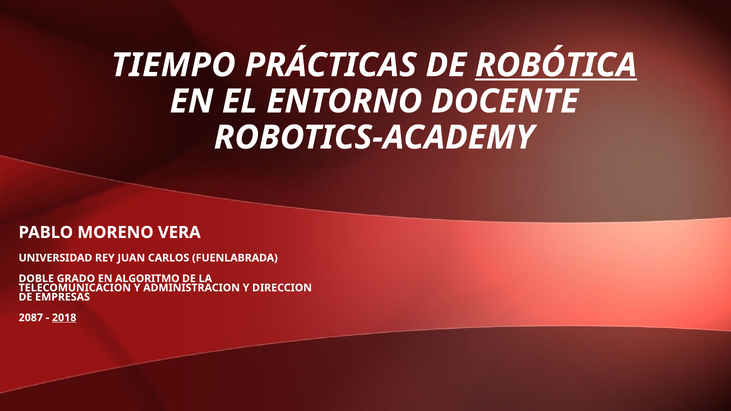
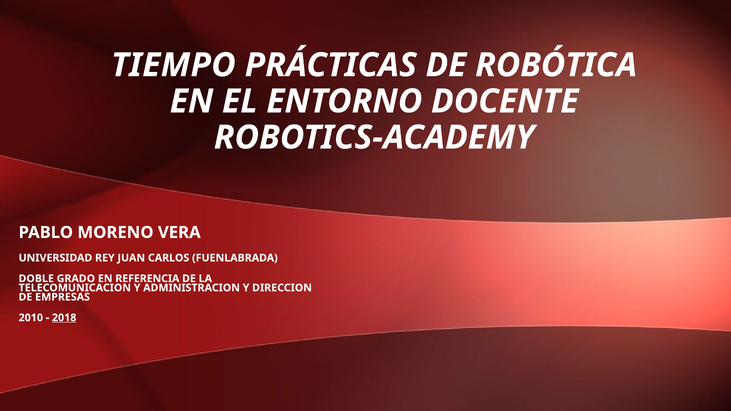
ROBÓTICA underline: present -> none
ALGORITMO: ALGORITMO -> REFERENCIA
2087: 2087 -> 2010
